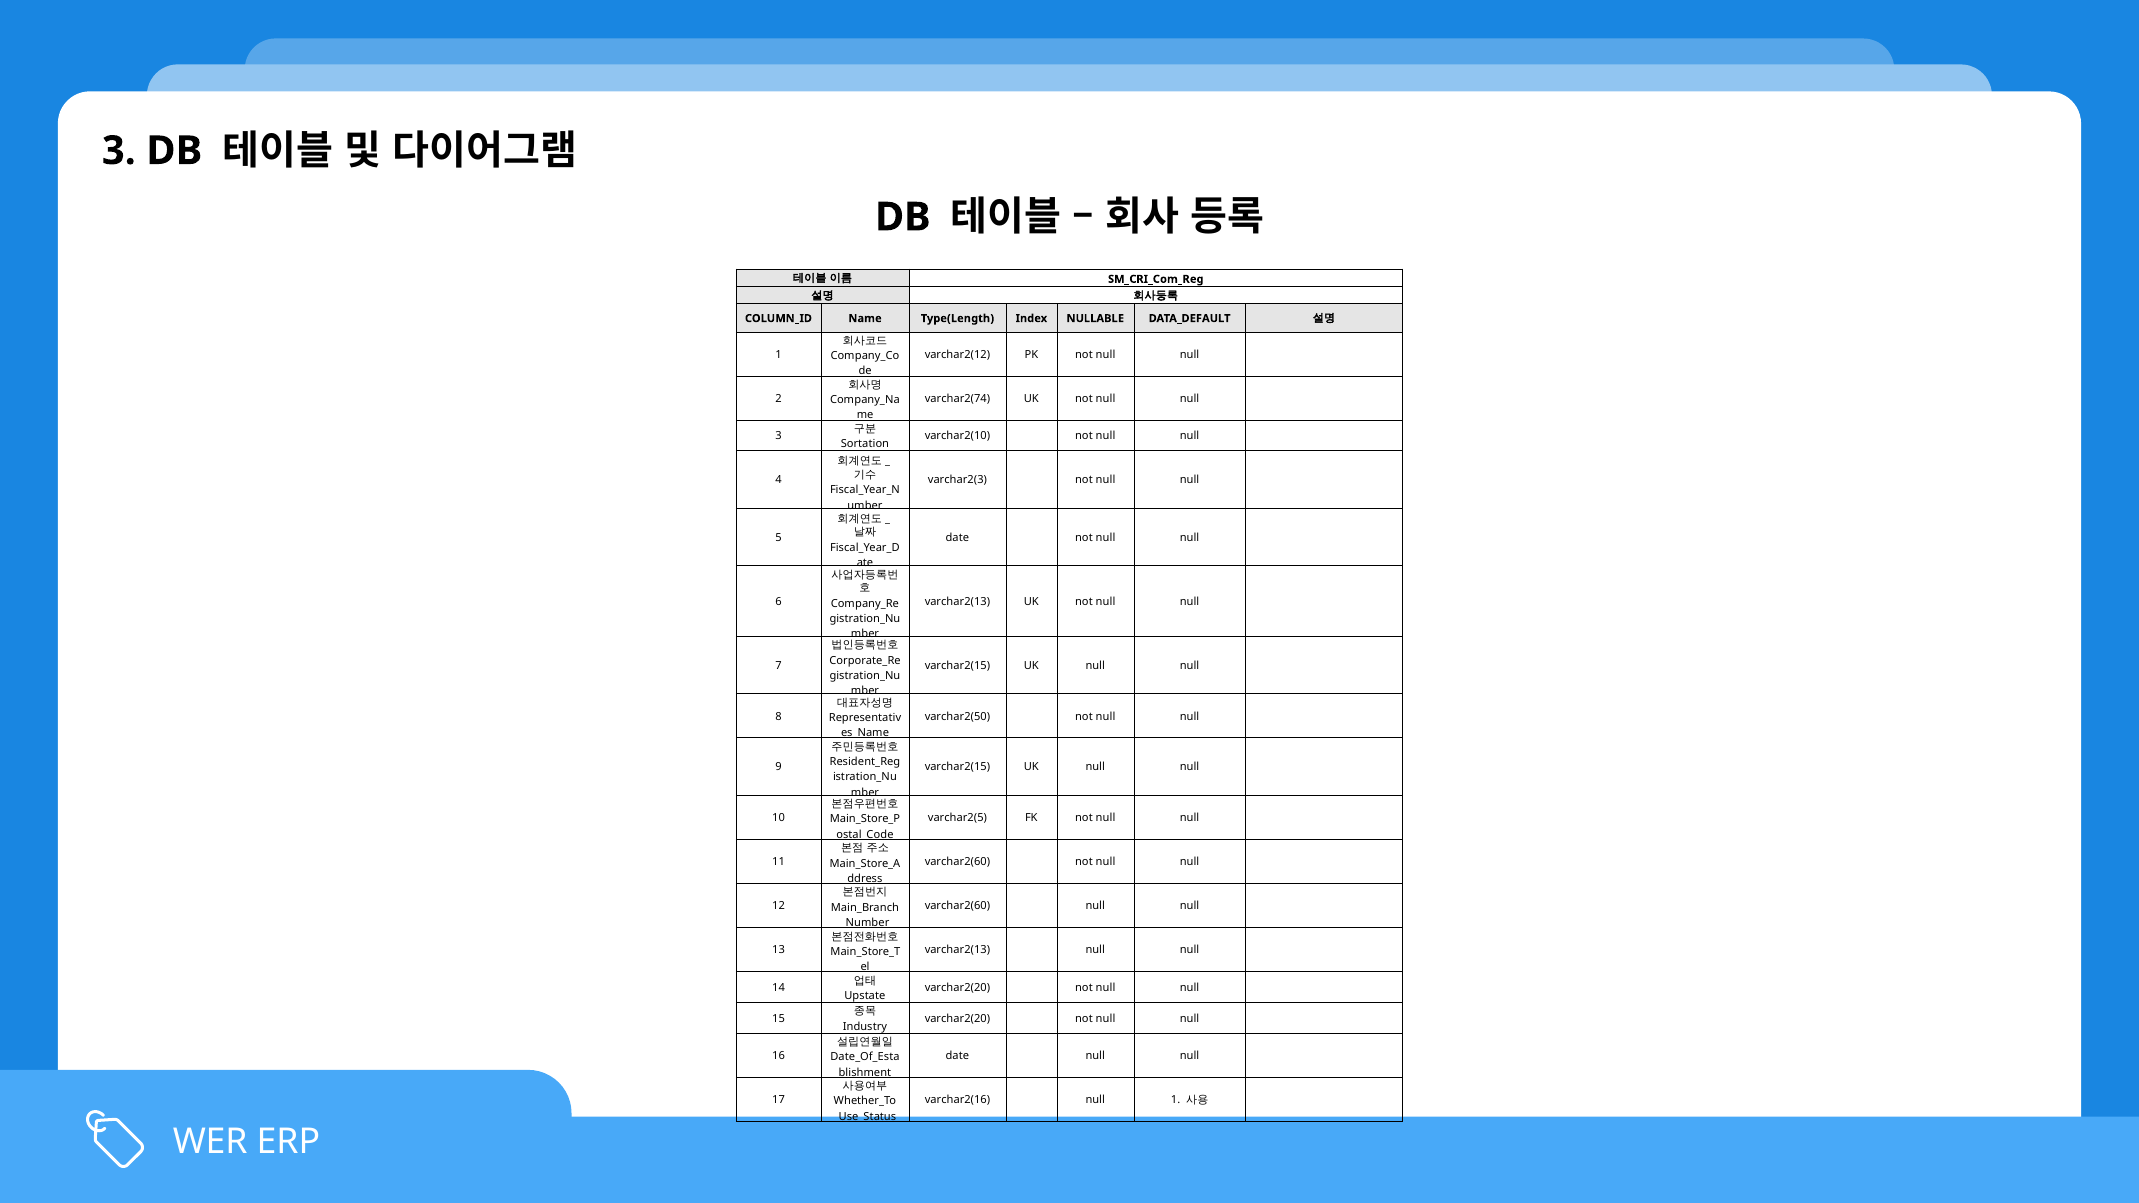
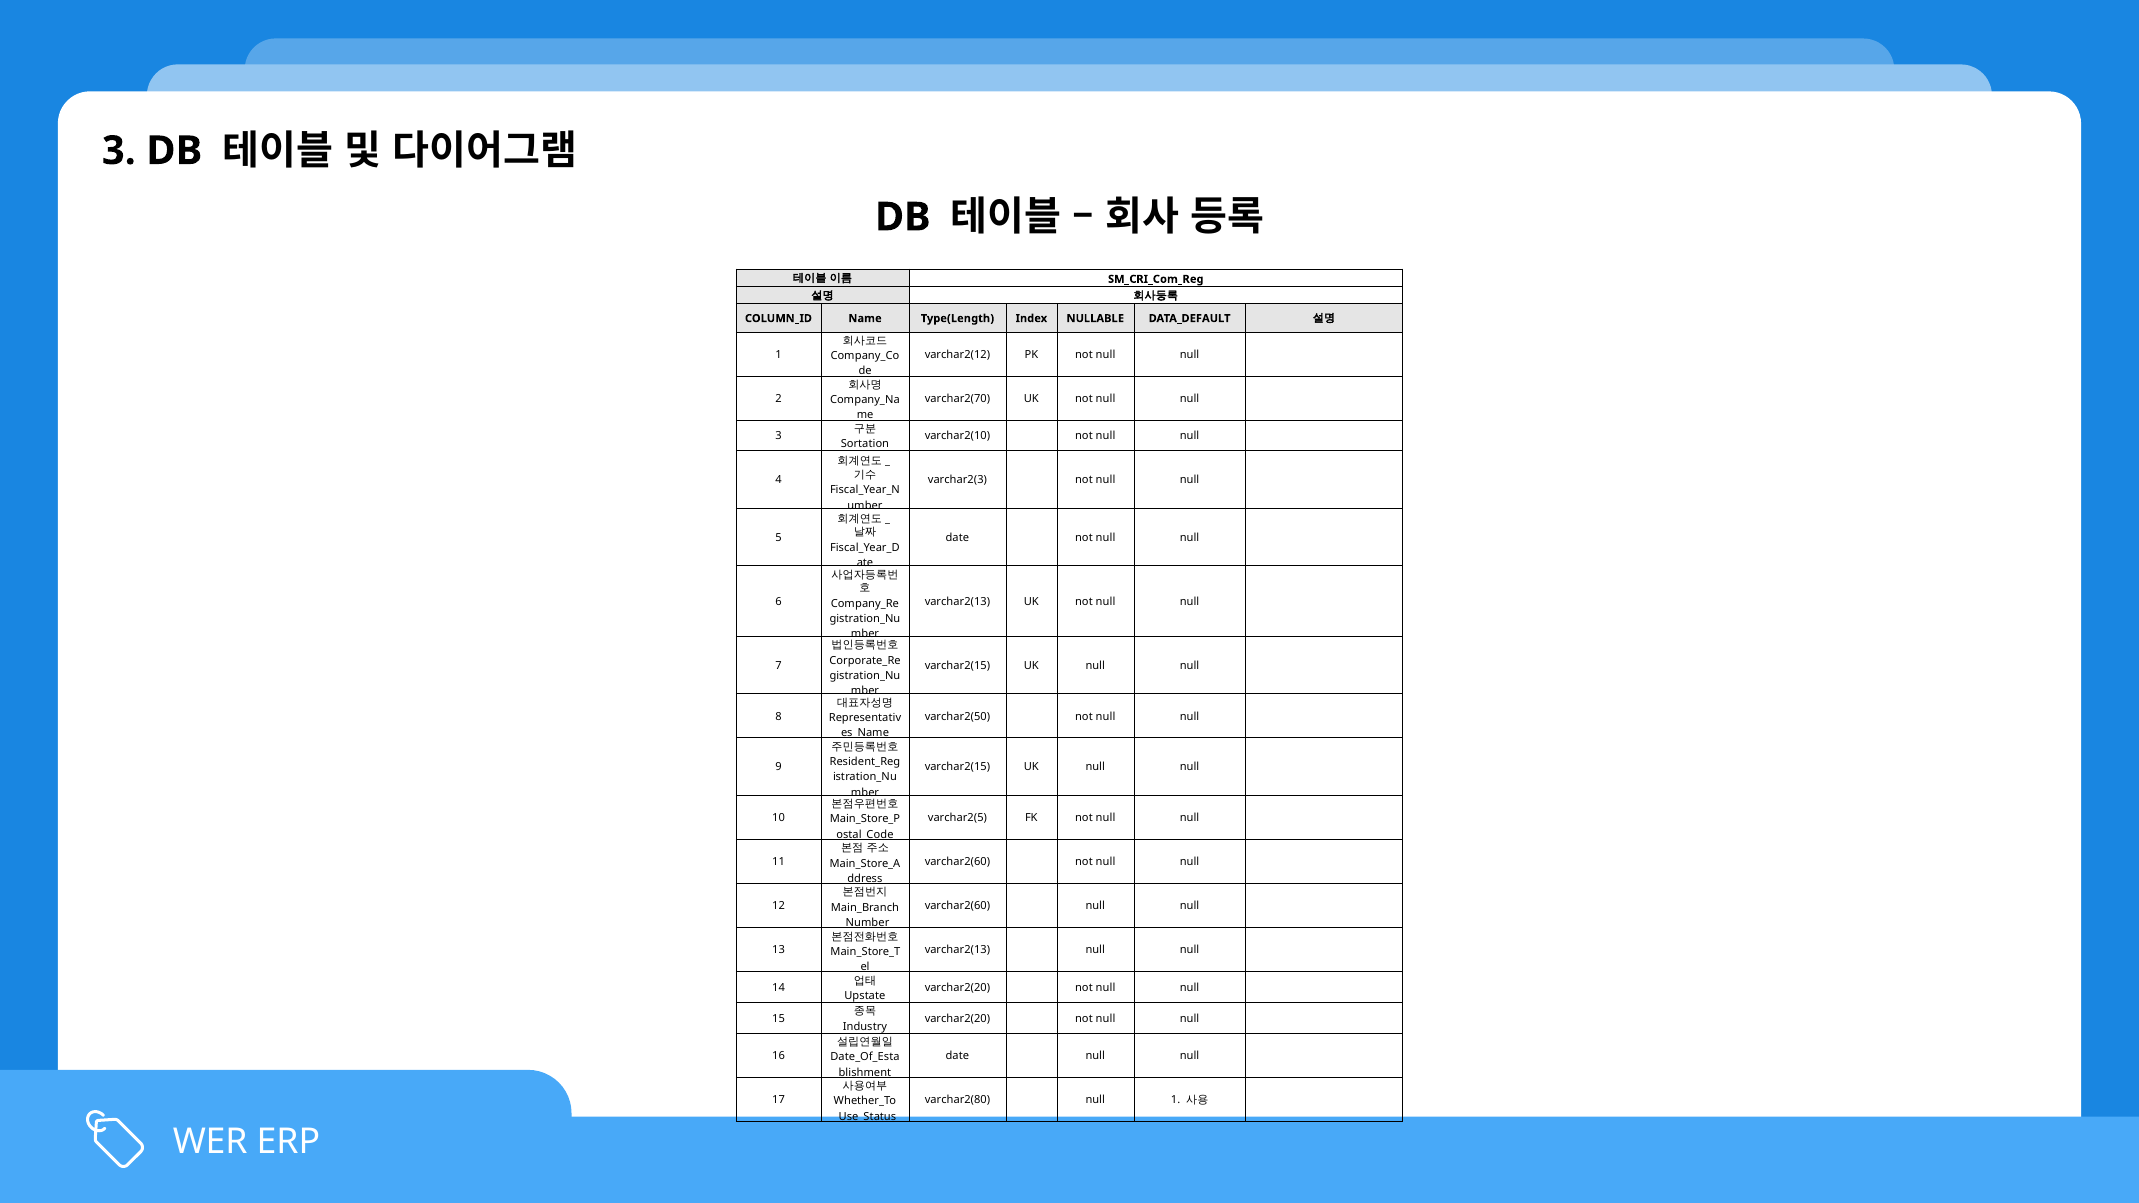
varchar2(74: varchar2(74 -> varchar2(70
varchar2(16: varchar2(16 -> varchar2(80
